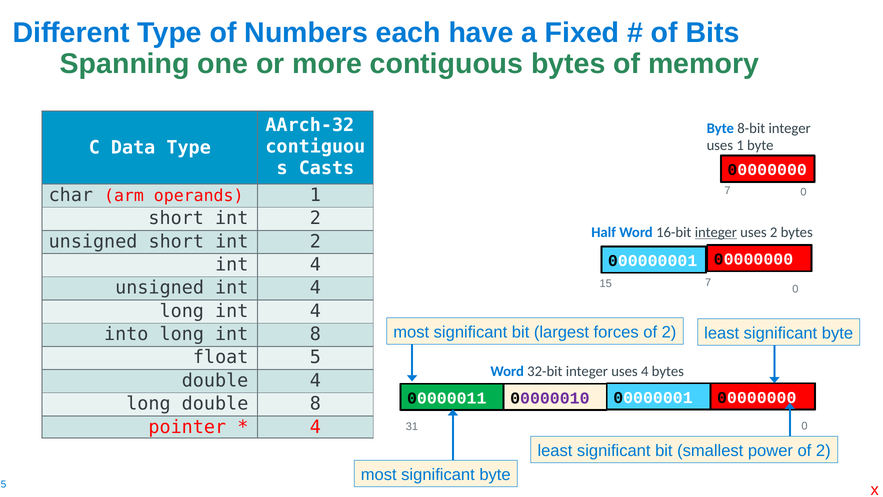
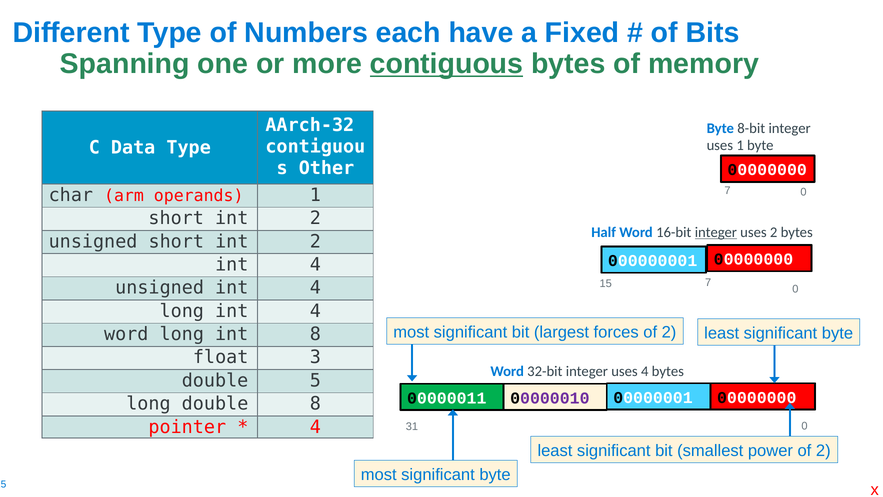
contiguous underline: none -> present
Casts: Casts -> Other
into at (126, 334): into -> word
5: 5 -> 3
double 4: 4 -> 5
